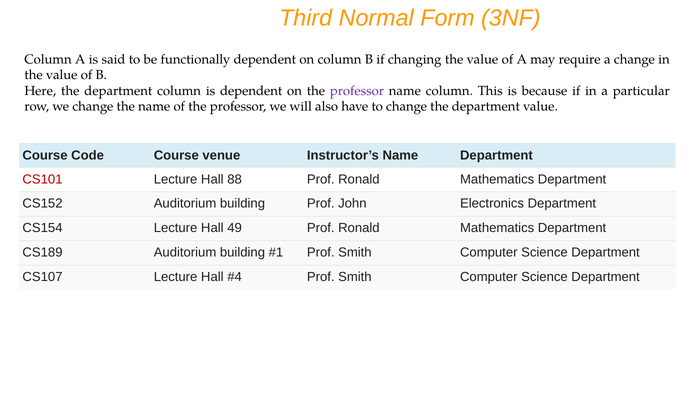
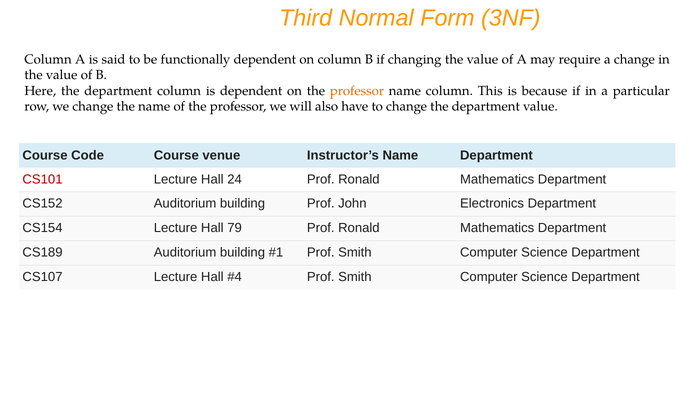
professor at (357, 91) colour: purple -> orange
88: 88 -> 24
49: 49 -> 79
